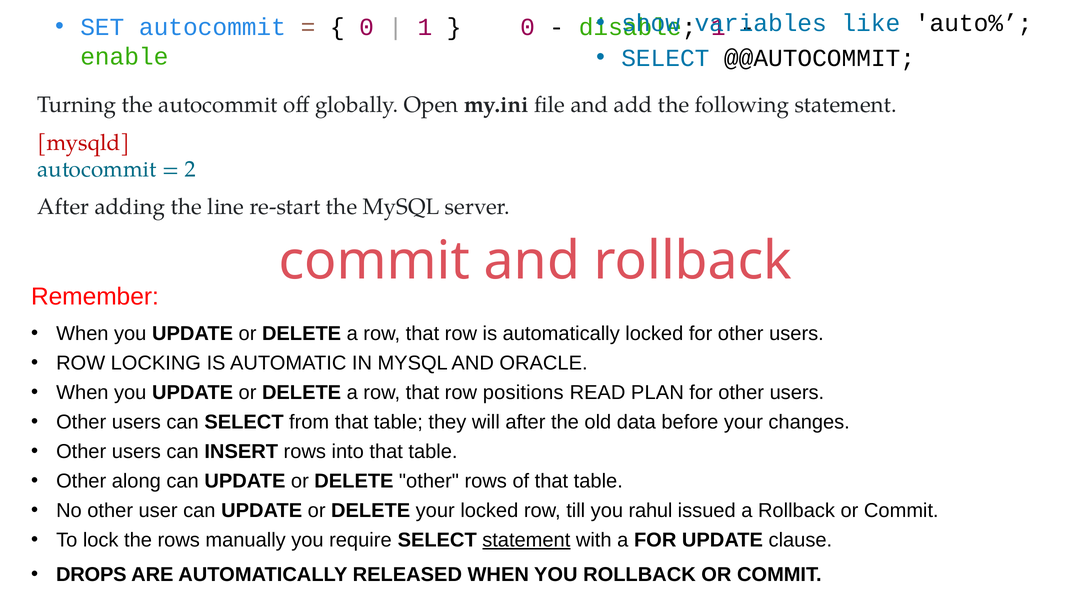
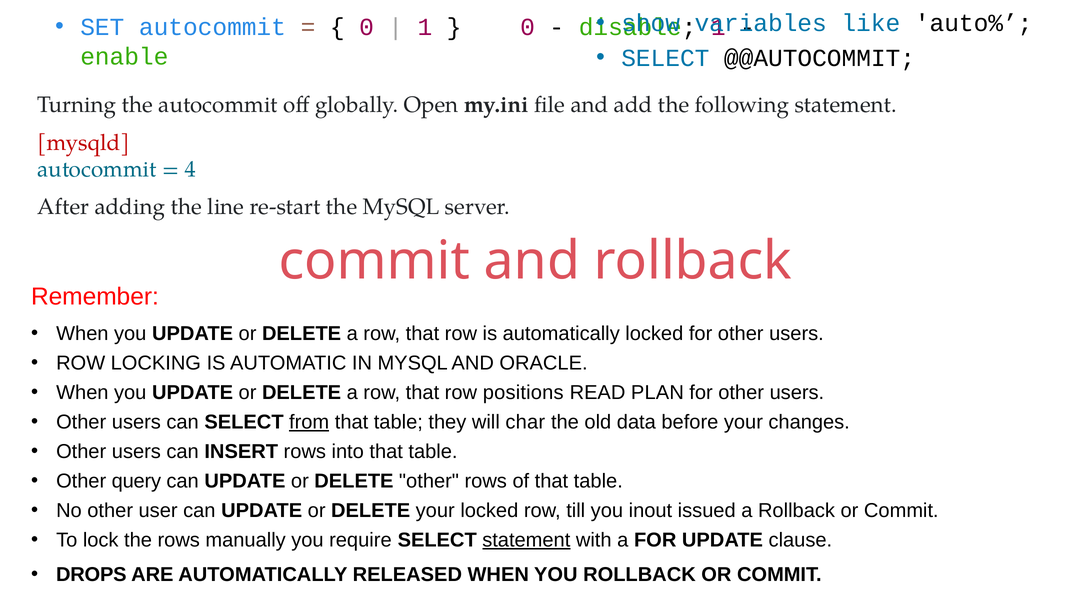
2: 2 -> 4
from underline: none -> present
will after: after -> char
along: along -> query
rahul: rahul -> inout
